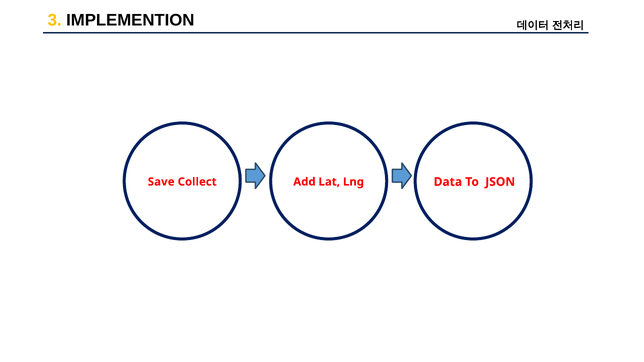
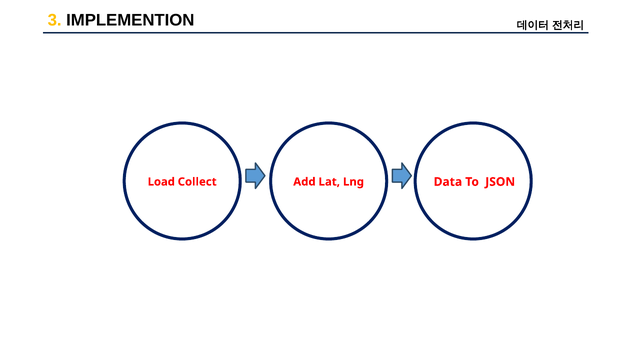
Save: Save -> Load
